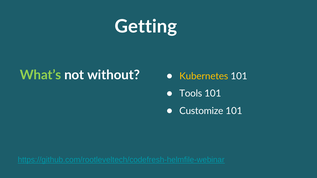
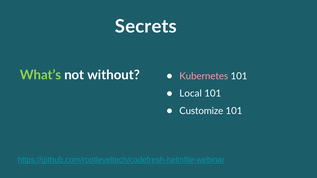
Getting: Getting -> Secrets
Kubernetes colour: yellow -> pink
Tools: Tools -> Local
